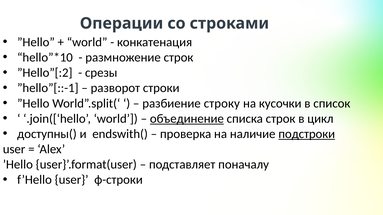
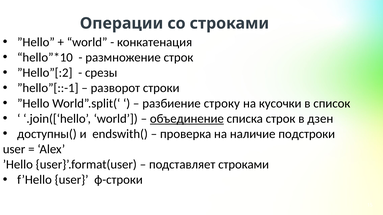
цикл: цикл -> дзен
подстроки underline: present -> none
подставляет поначалу: поначалу -> строками
